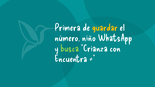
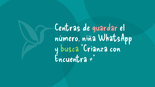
Primera: Primera -> Centras
guardar colour: yellow -> pink
niño: niño -> niña
